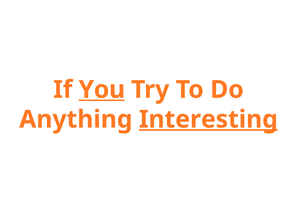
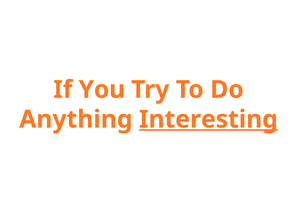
You underline: present -> none
